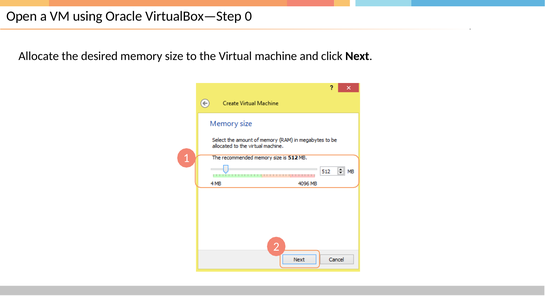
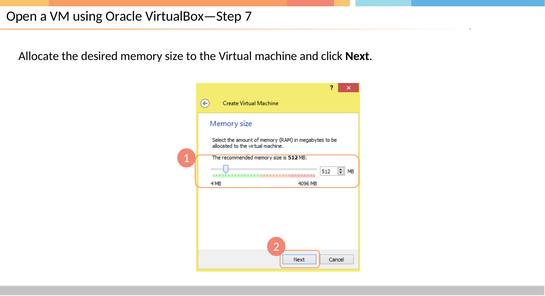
0: 0 -> 7
